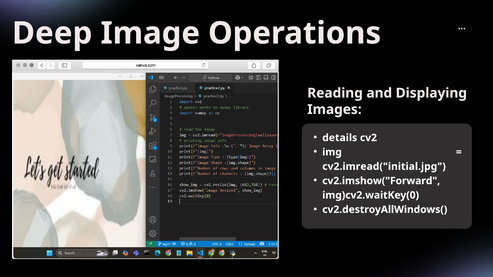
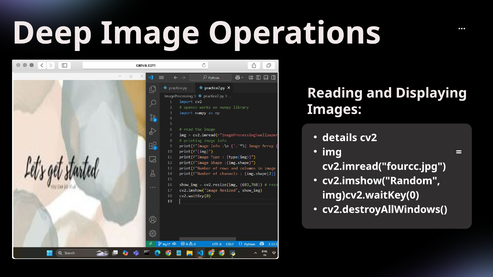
cv2.imread("initial.jpg: cv2.imread("initial.jpg -> cv2.imread("fourcc.jpg
cv2.imshow("Forward: cv2.imshow("Forward -> cv2.imshow("Random
